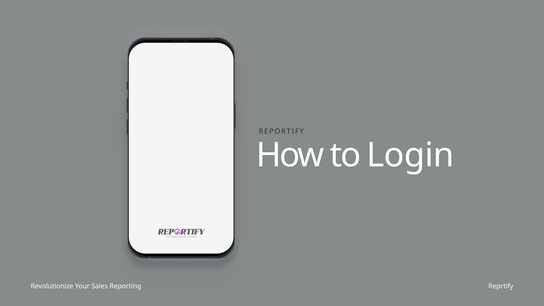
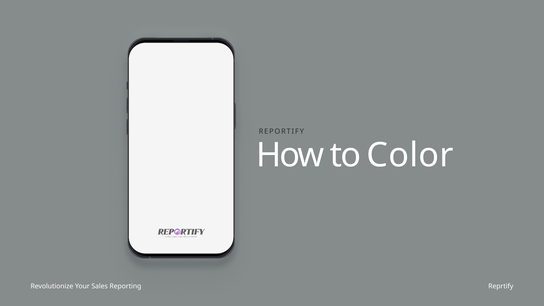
Login: Login -> Color
